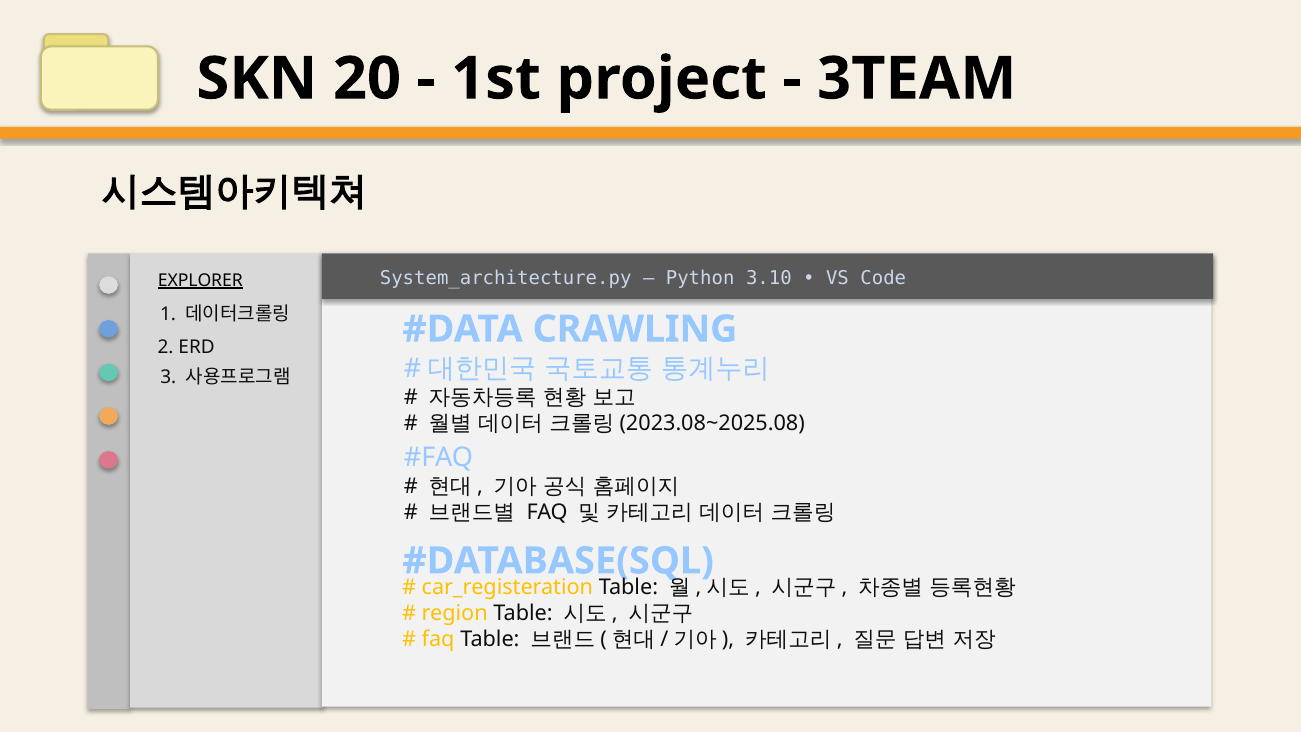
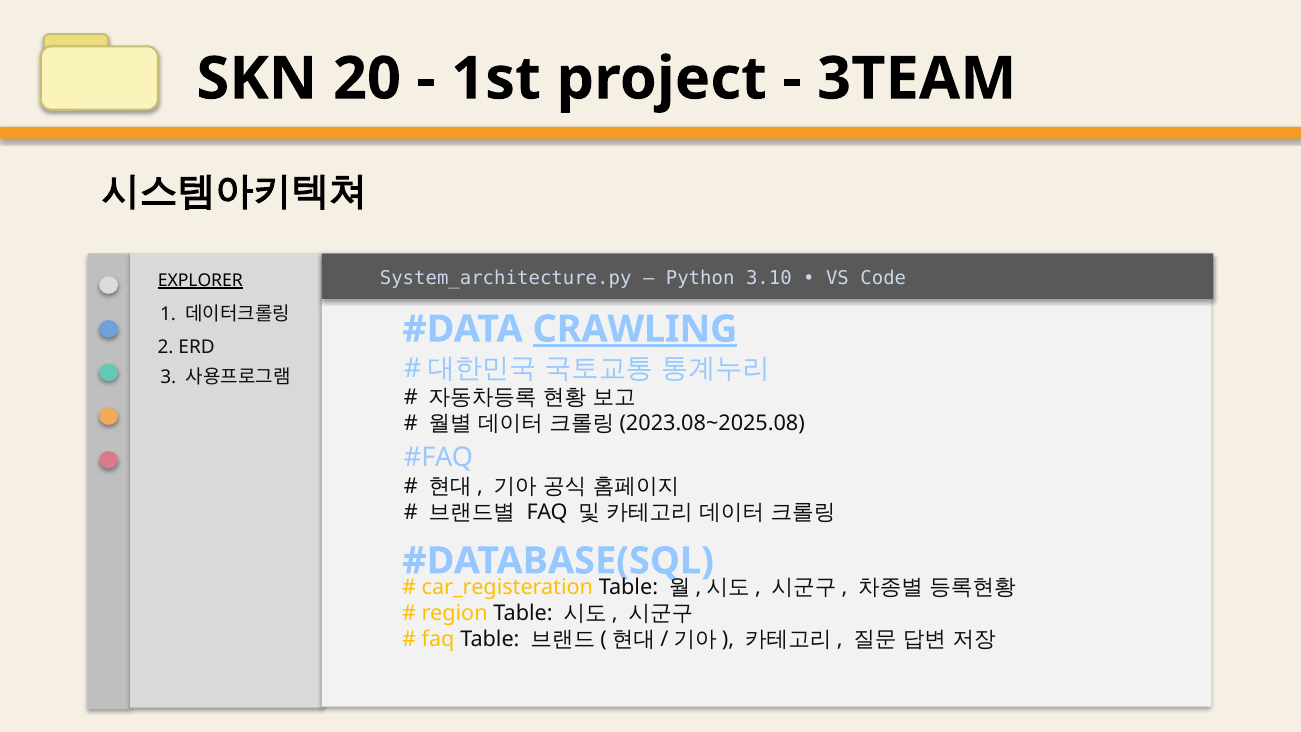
CRAWLING underline: none -> present
